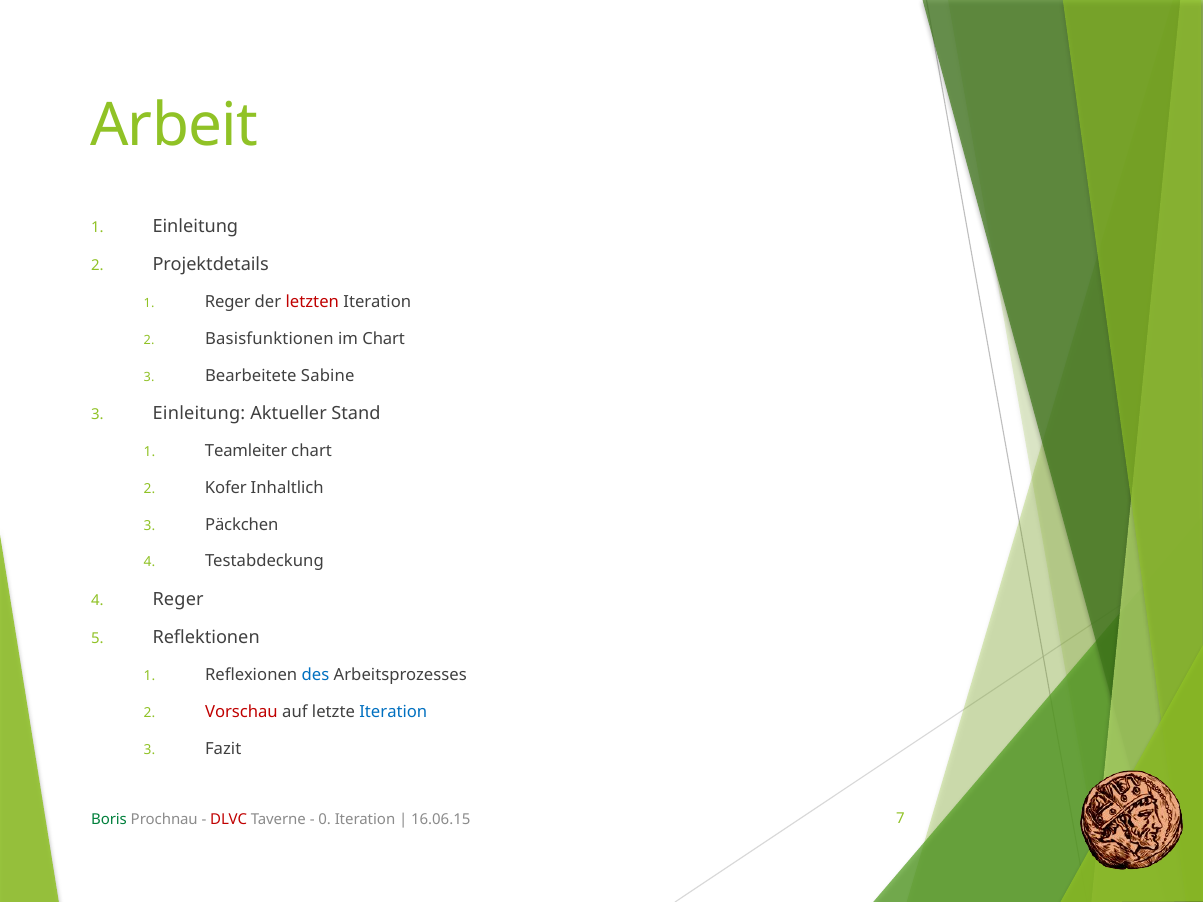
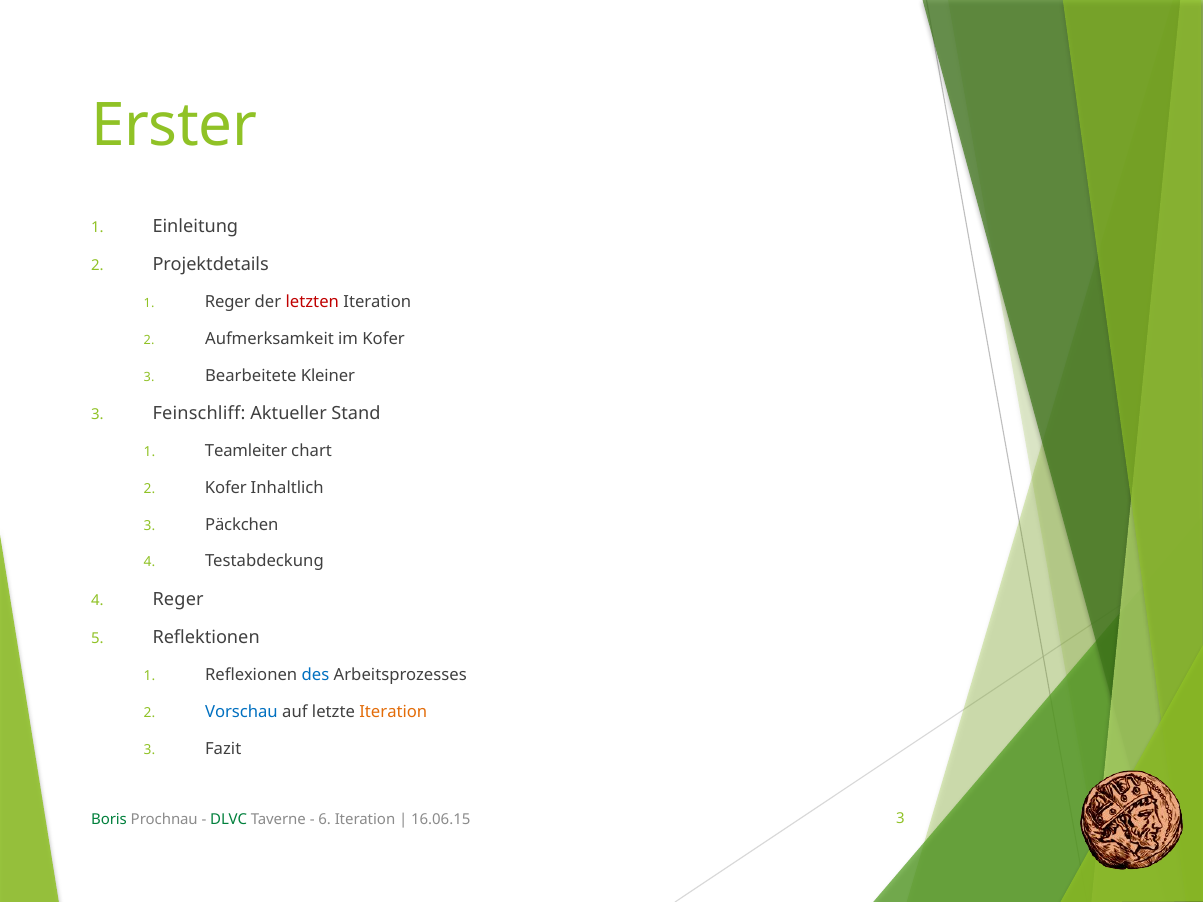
Arbeit: Arbeit -> Erster
Basisfunktionen: Basisfunktionen -> Aufmerksamkeit
im Chart: Chart -> Kofer
Sabine: Sabine -> Kleiner
3 Einleitung: Einleitung -> Feinschliff
Vorschau colour: red -> blue
Iteration at (393, 712) colour: blue -> orange
DLVC colour: red -> green
0: 0 -> 6
16.06.15 7: 7 -> 3
